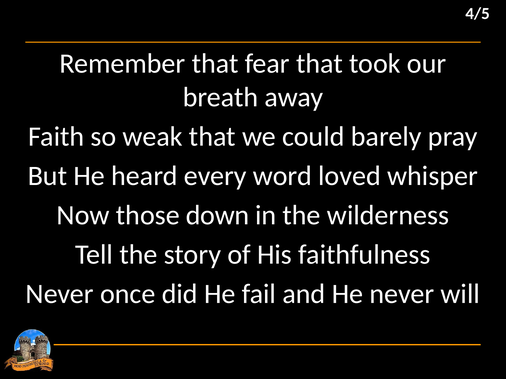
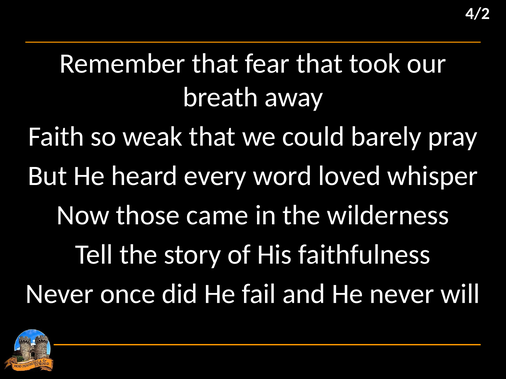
4/5: 4/5 -> 4/2
down: down -> came
